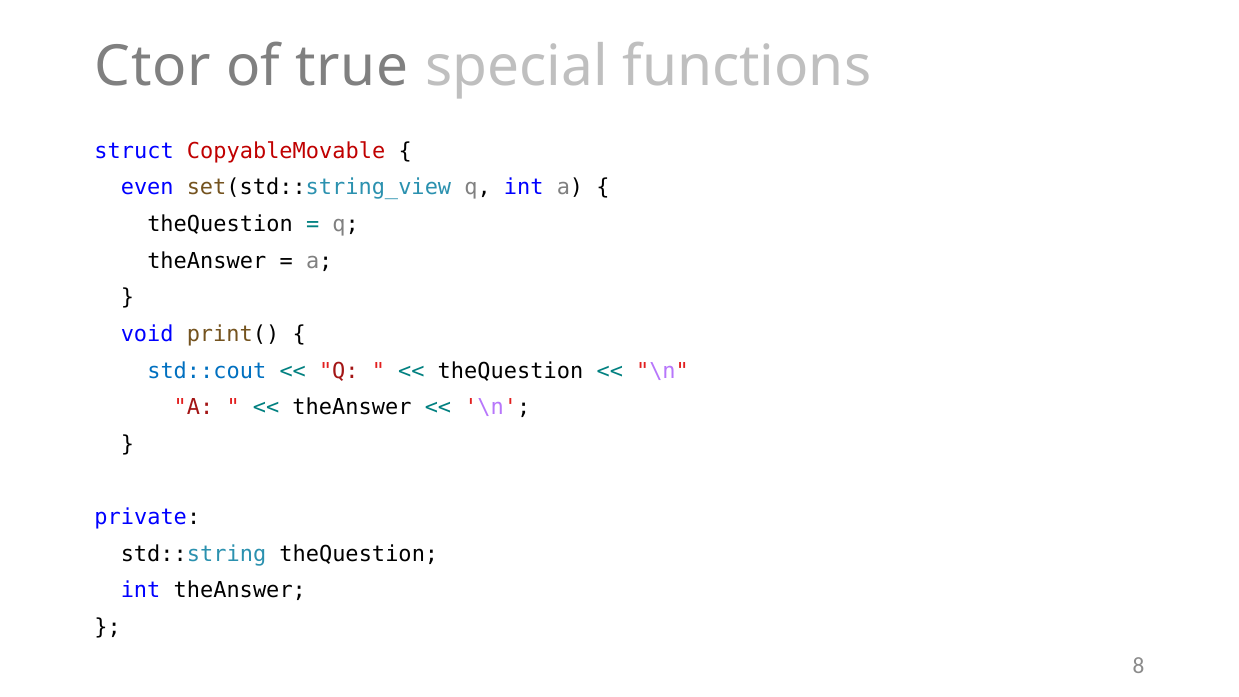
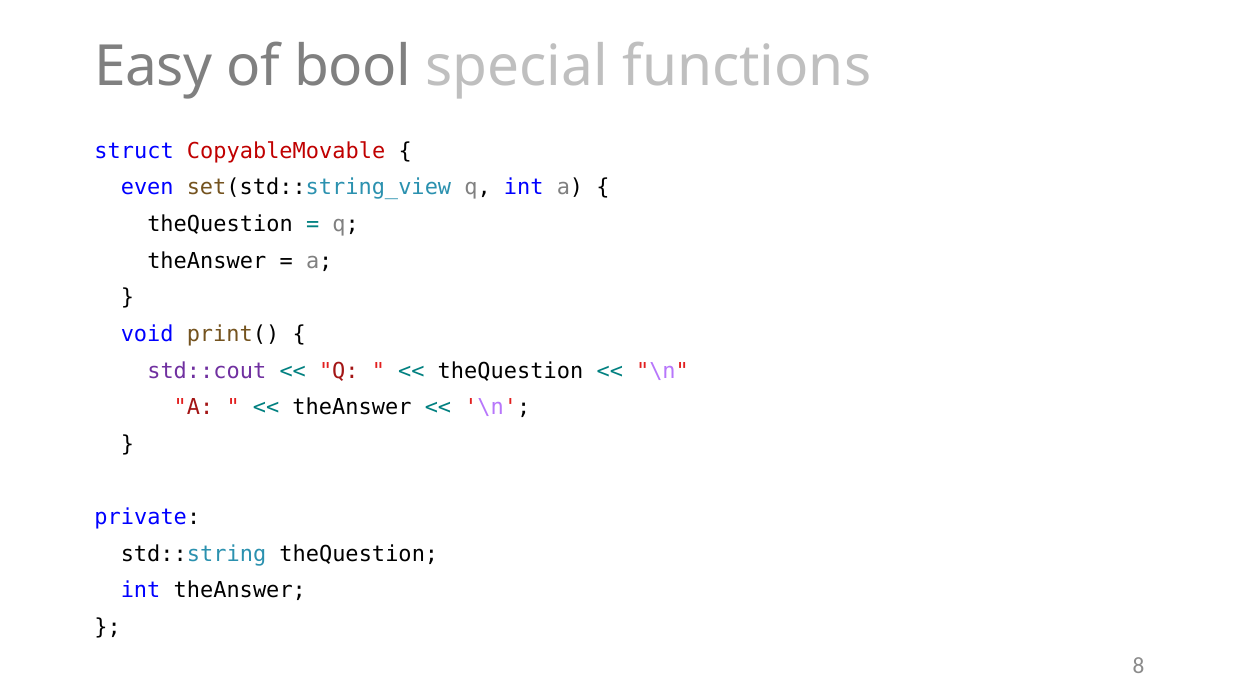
Ctor: Ctor -> Easy
true: true -> bool
std::cout colour: blue -> purple
